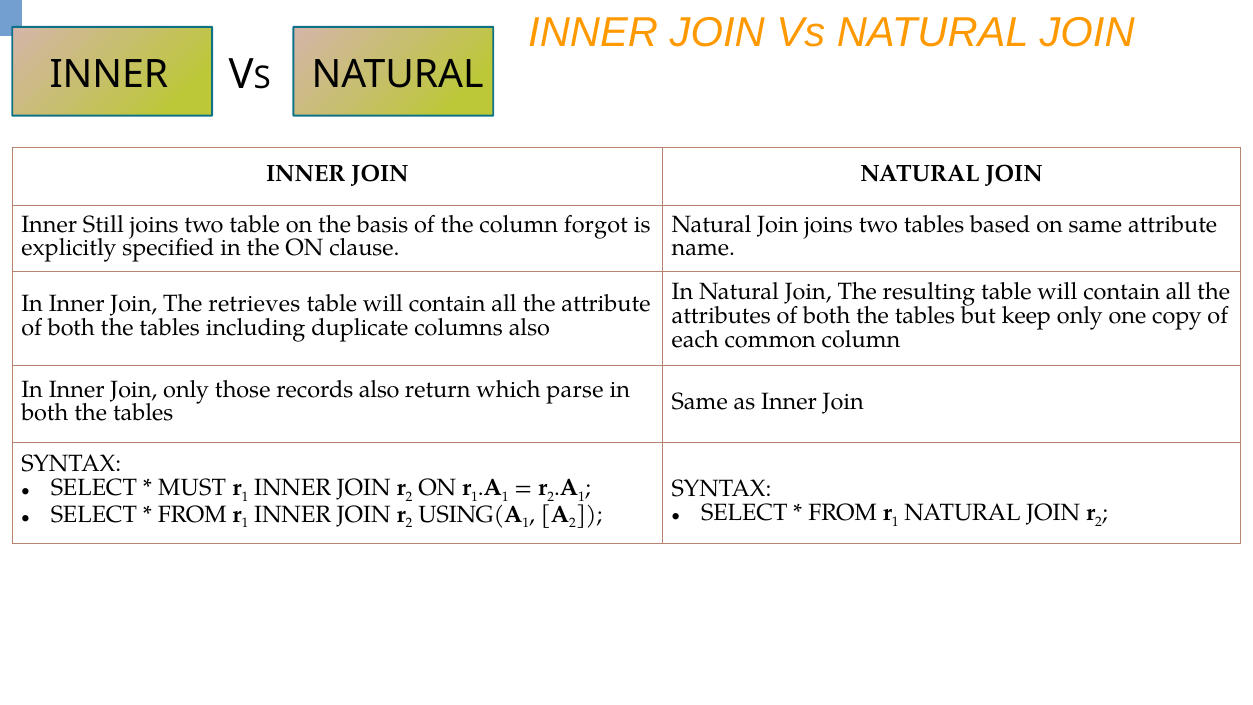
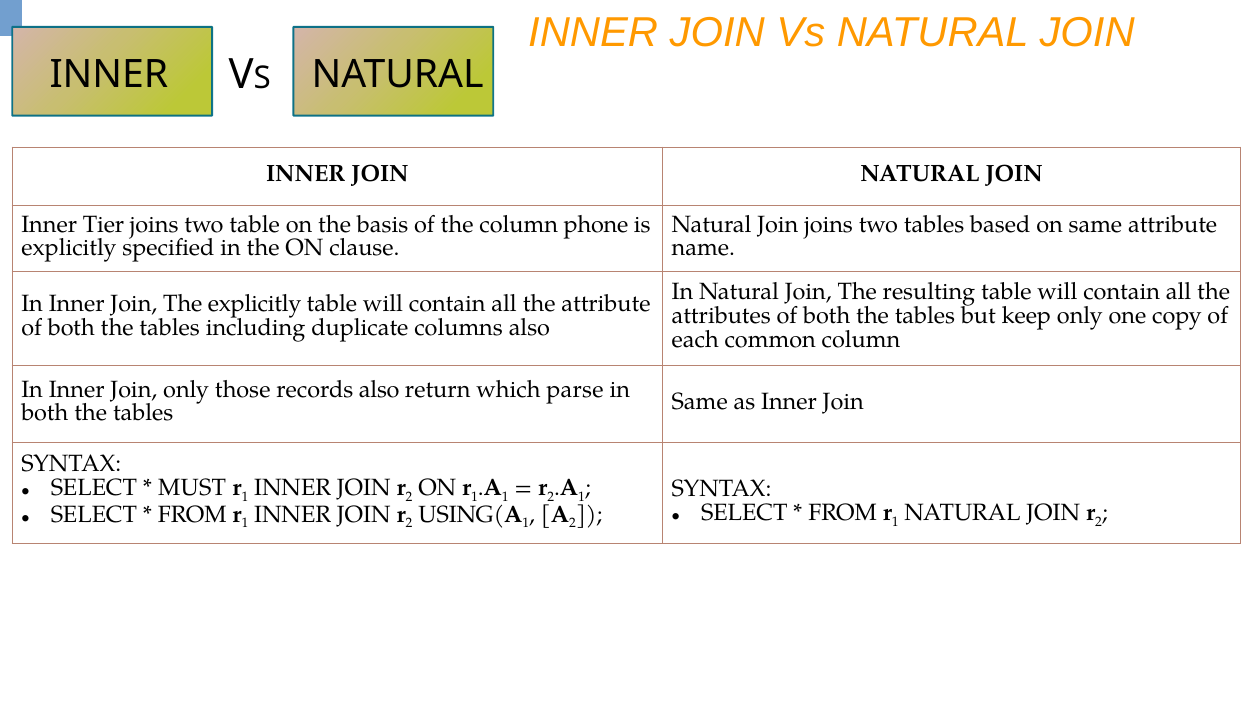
Still: Still -> Tier
forgot: forgot -> phone
The retrieves: retrieves -> explicitly
